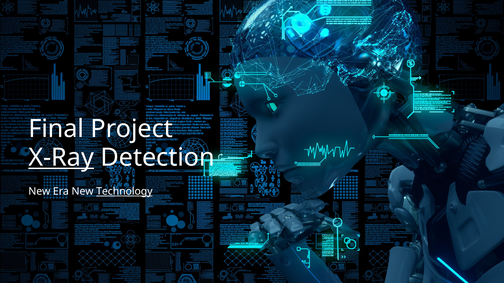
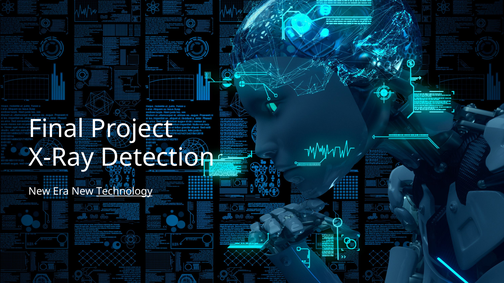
X-Ray underline: present -> none
